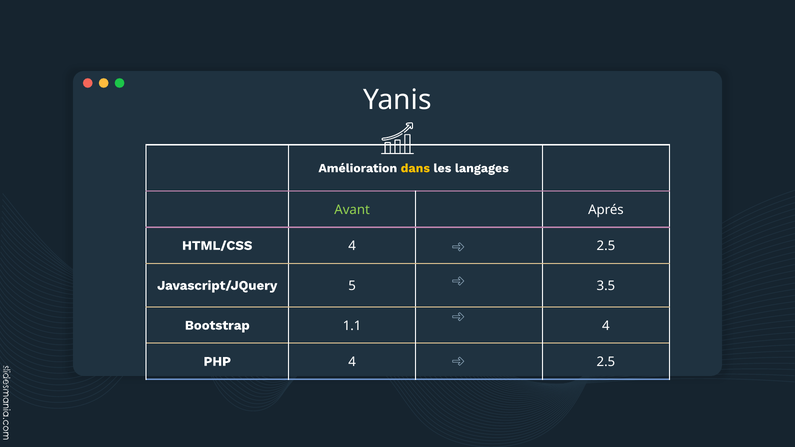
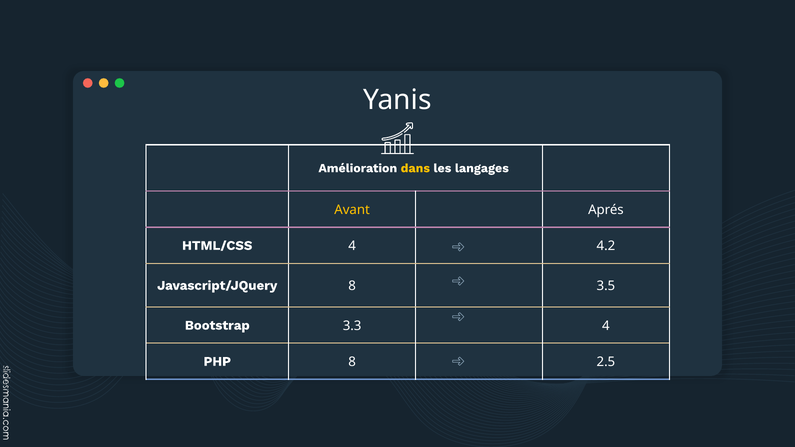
Avant colour: light green -> yellow
HTML/CSS 4 2.5: 2.5 -> 4.2
Javascript/JQuery 5: 5 -> 8
1.1: 1.1 -> 3.3
PHP 4: 4 -> 8
